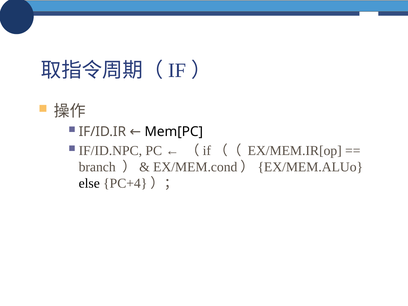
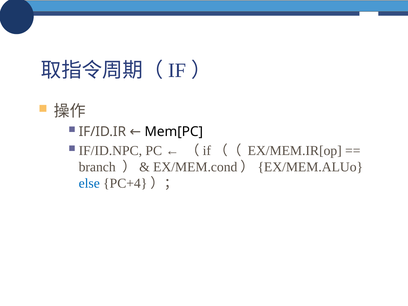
else colour: black -> blue
